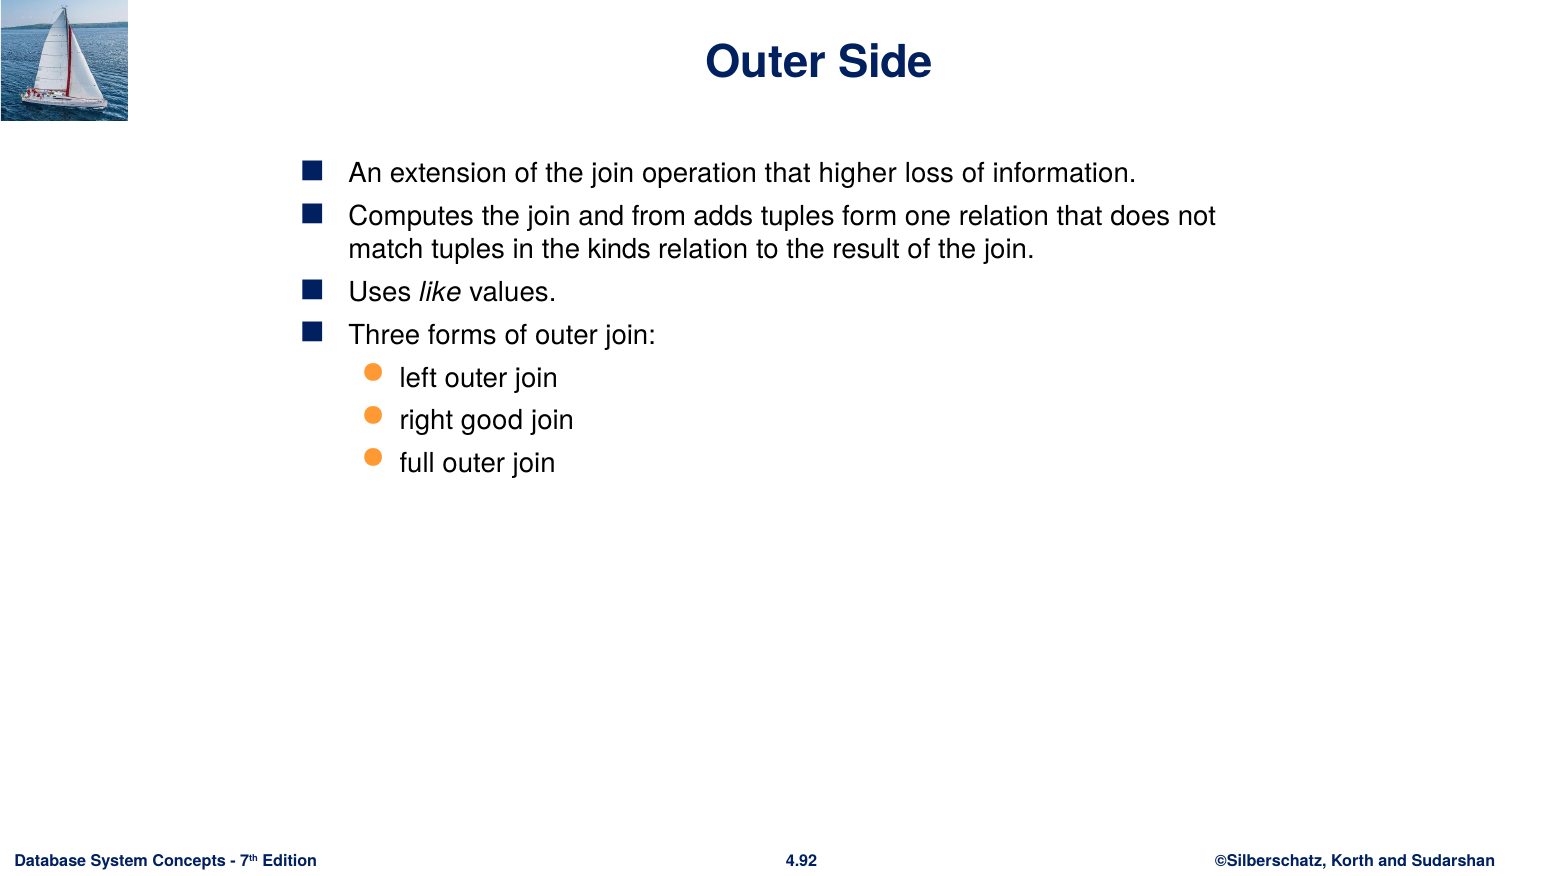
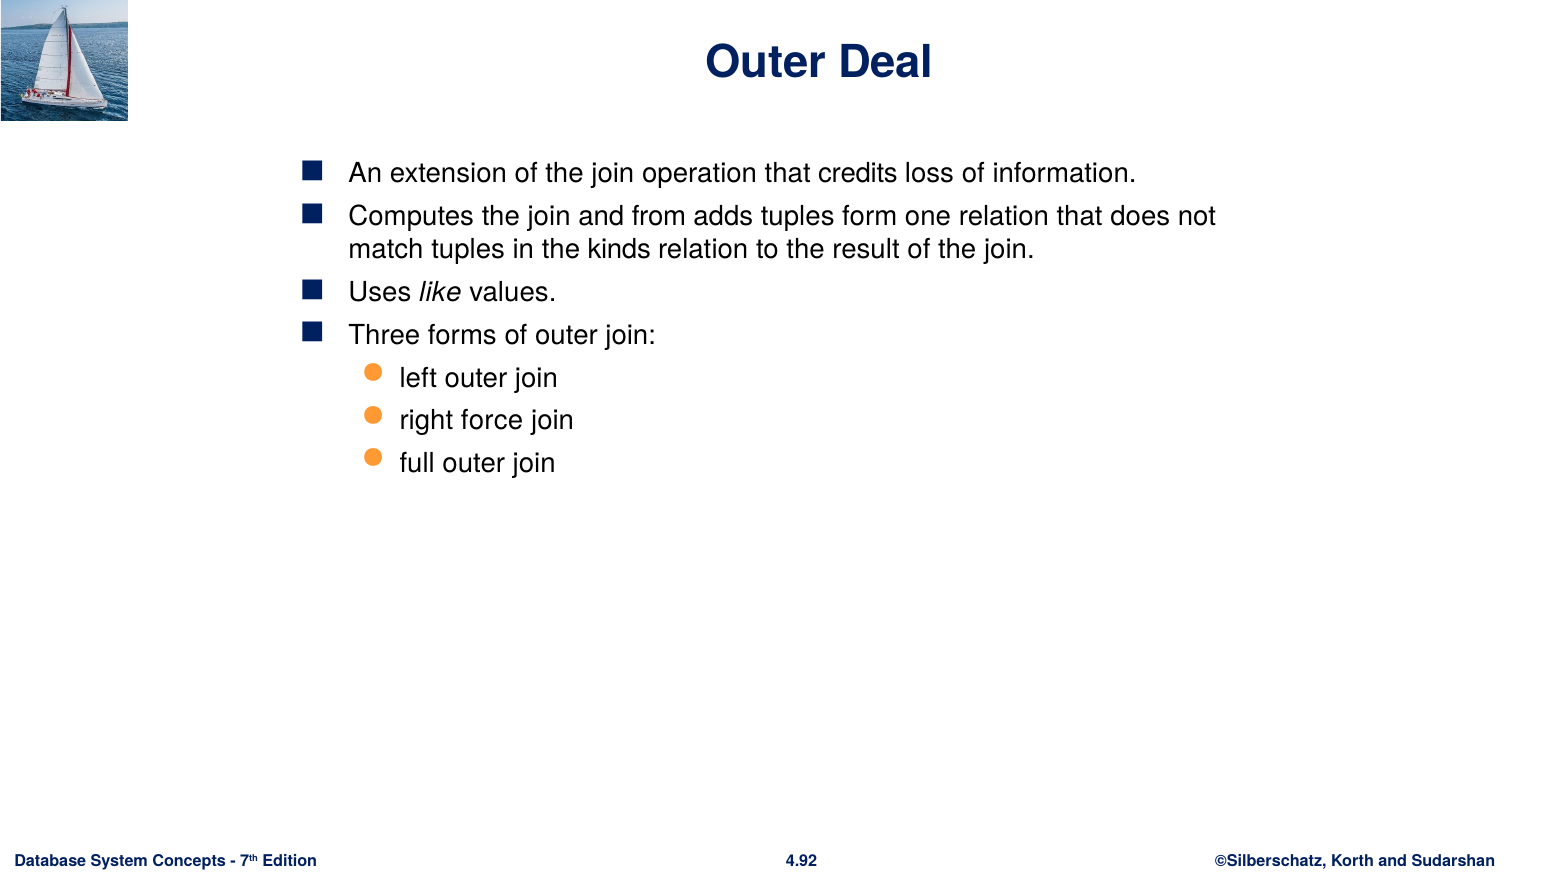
Side: Side -> Deal
higher: higher -> credits
good: good -> force
